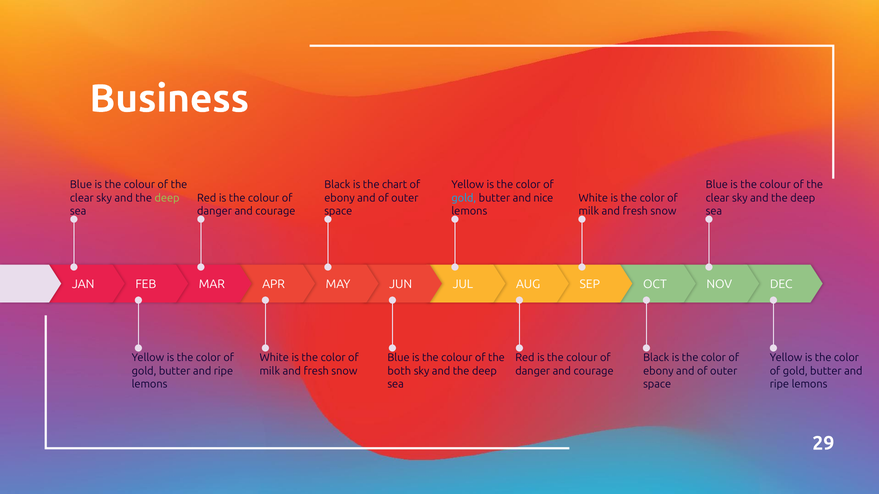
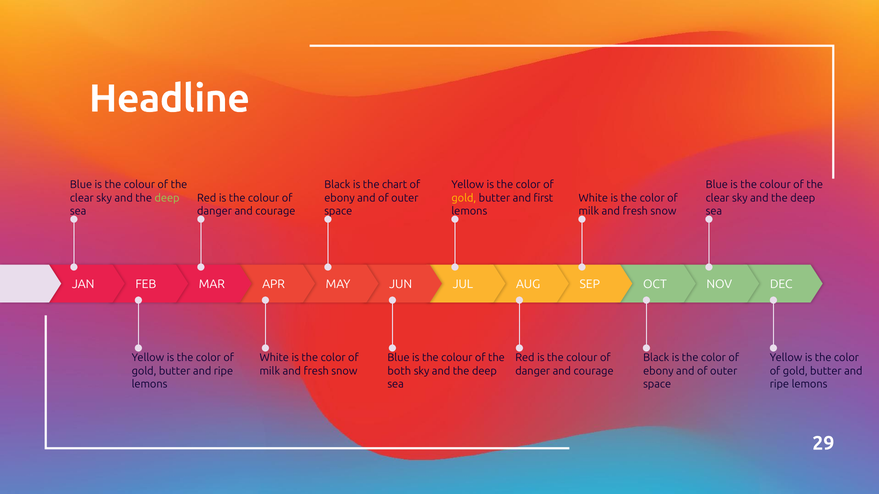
Business: Business -> Headline
gold at (464, 198) colour: light blue -> yellow
nice: nice -> first
